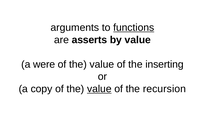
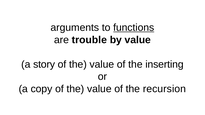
asserts: asserts -> trouble
were: were -> story
value at (99, 89) underline: present -> none
